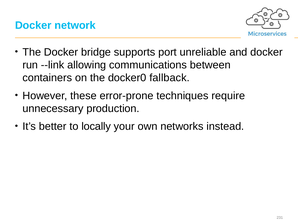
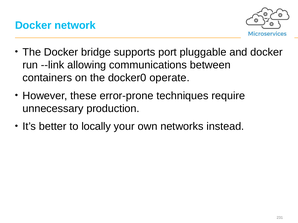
unreliable: unreliable -> pluggable
fallback: fallback -> operate
